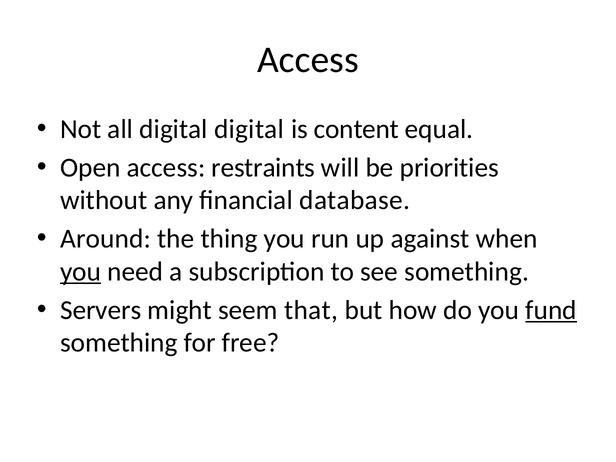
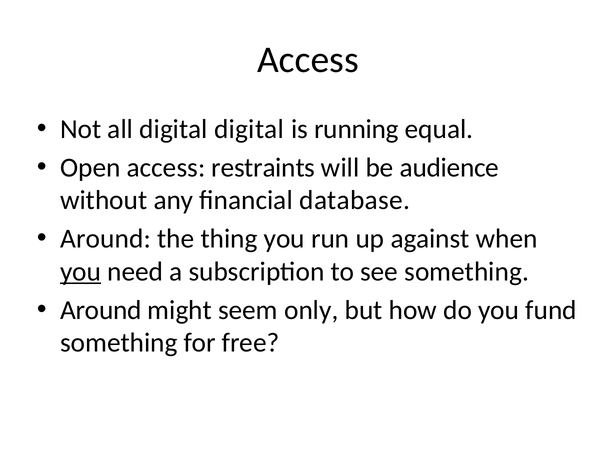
content: content -> running
priorities: priorities -> audience
Servers at (101, 310): Servers -> Around
that: that -> only
fund underline: present -> none
